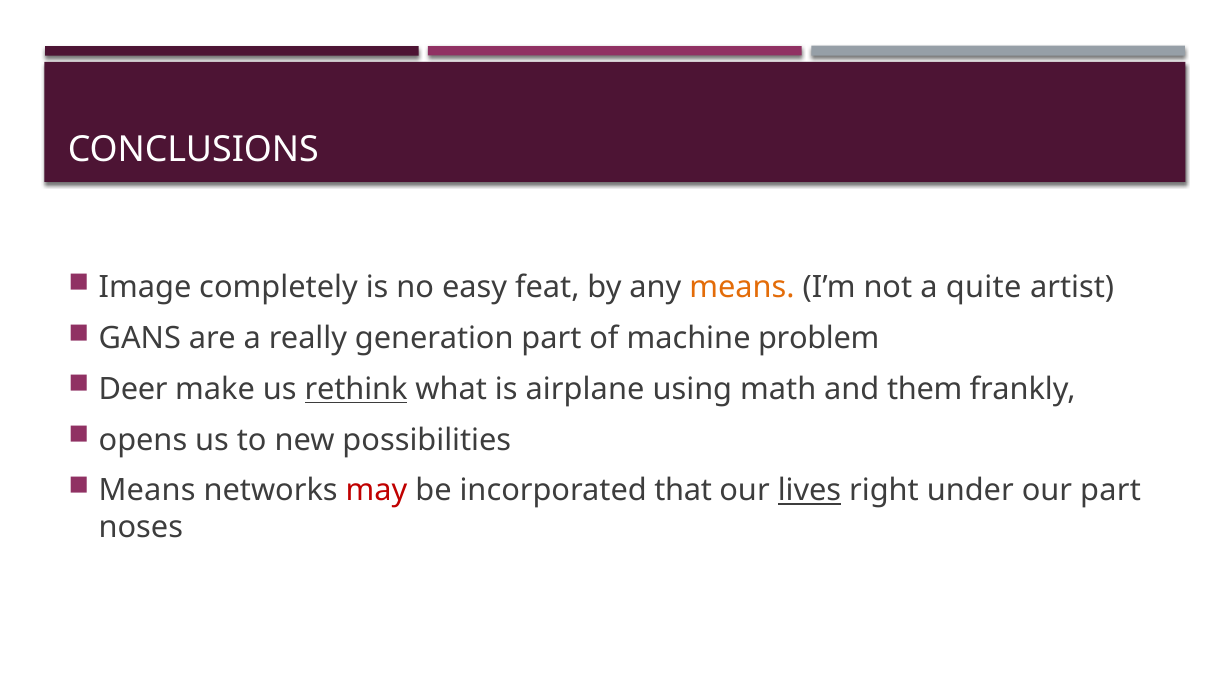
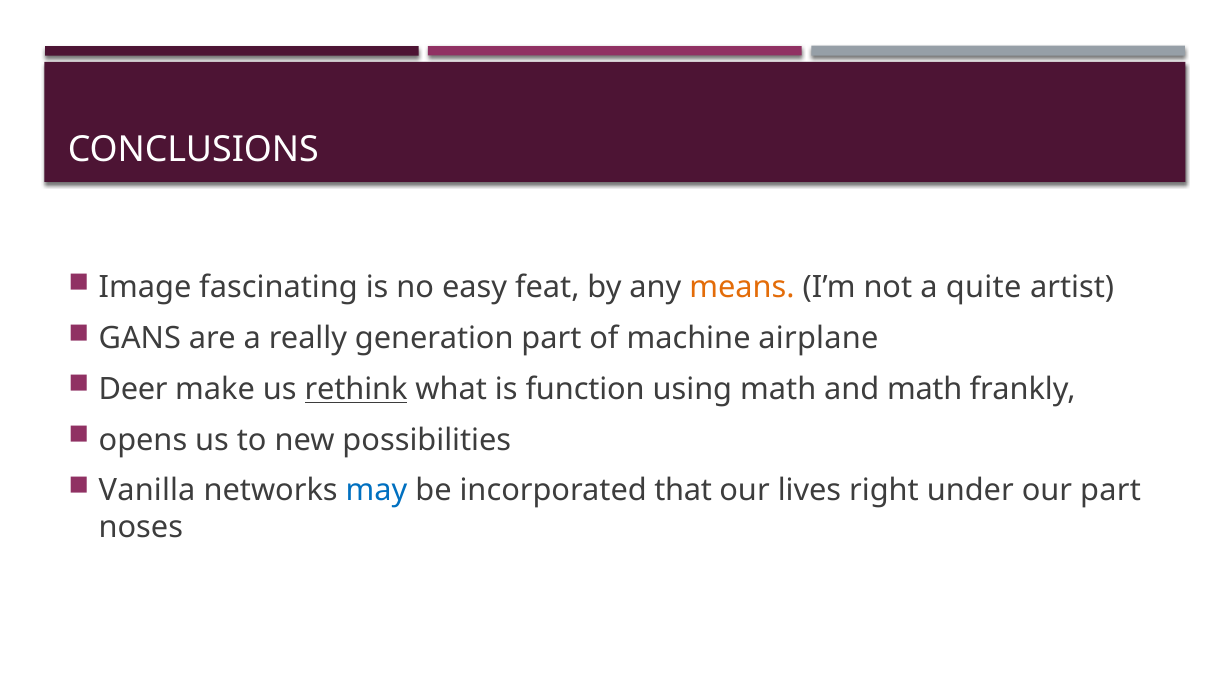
completely: completely -> fascinating
problem: problem -> airplane
airplane: airplane -> function
and them: them -> math
Means at (147, 491): Means -> Vanilla
may colour: red -> blue
lives underline: present -> none
